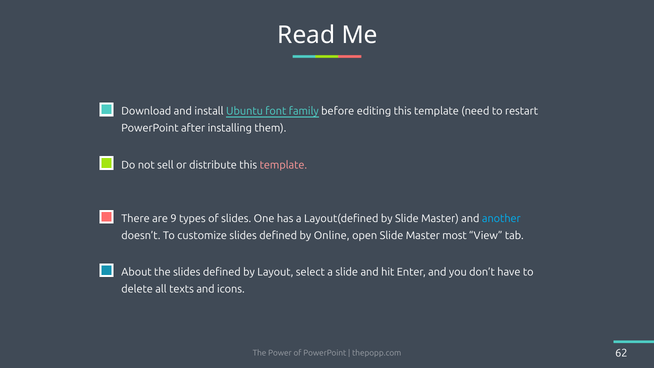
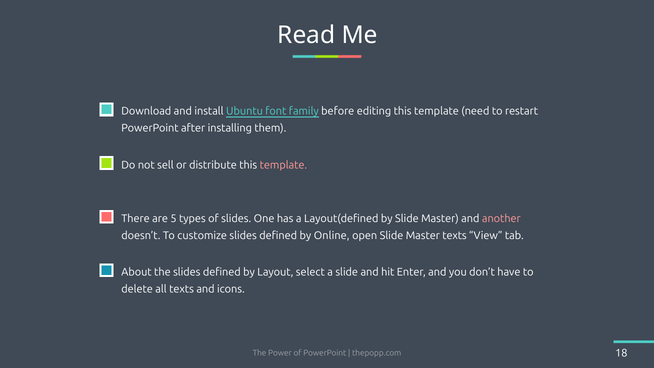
9: 9 -> 5
another colour: light blue -> pink
Master most: most -> texts
62: 62 -> 18
